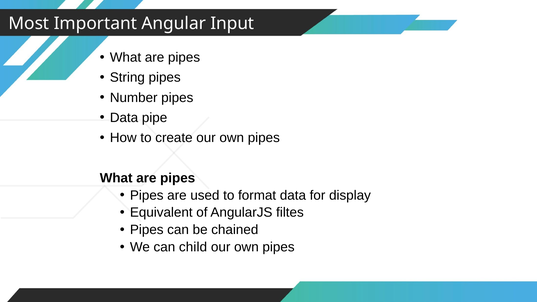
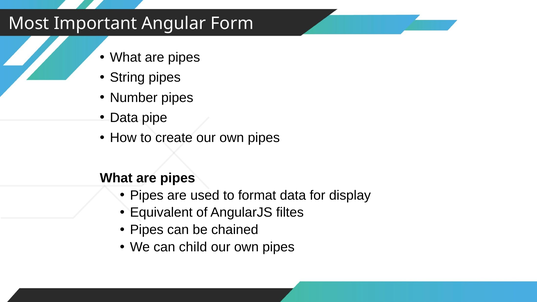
Input: Input -> Form
